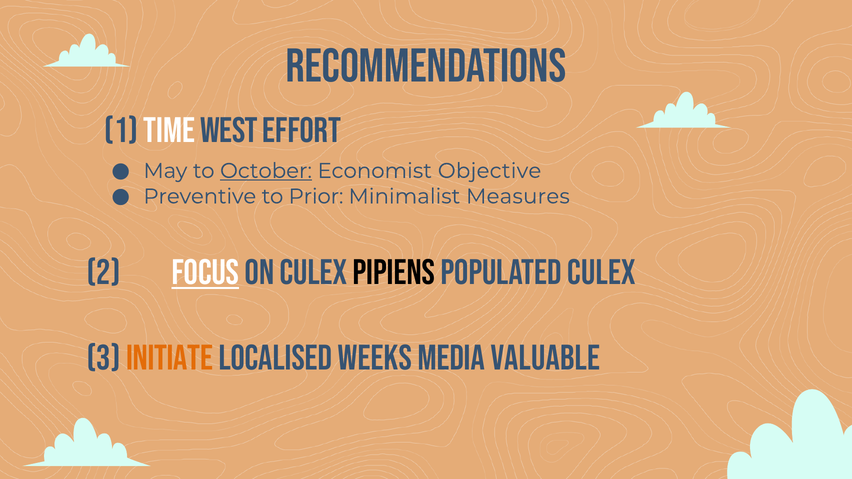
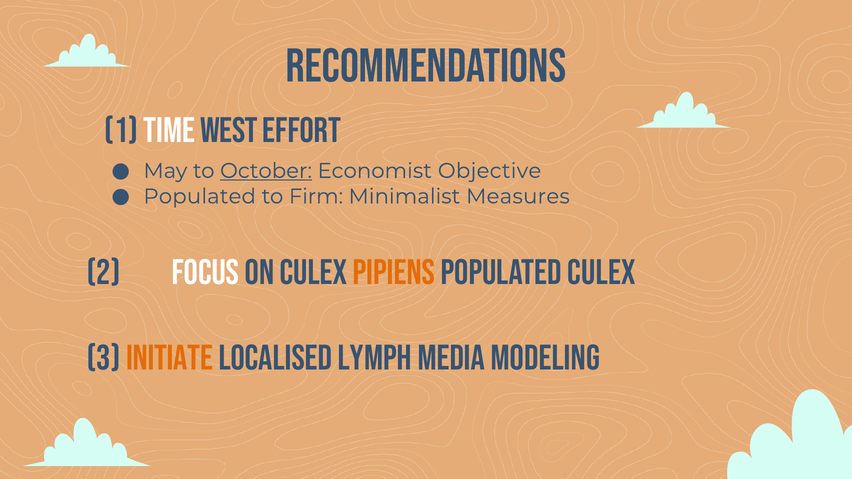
Preventive at (200, 197): Preventive -> Populated
Prior: Prior -> Firm
focus underline: present -> none
pipiens colour: black -> orange
weeks: weeks -> lymph
valuable: valuable -> modeling
